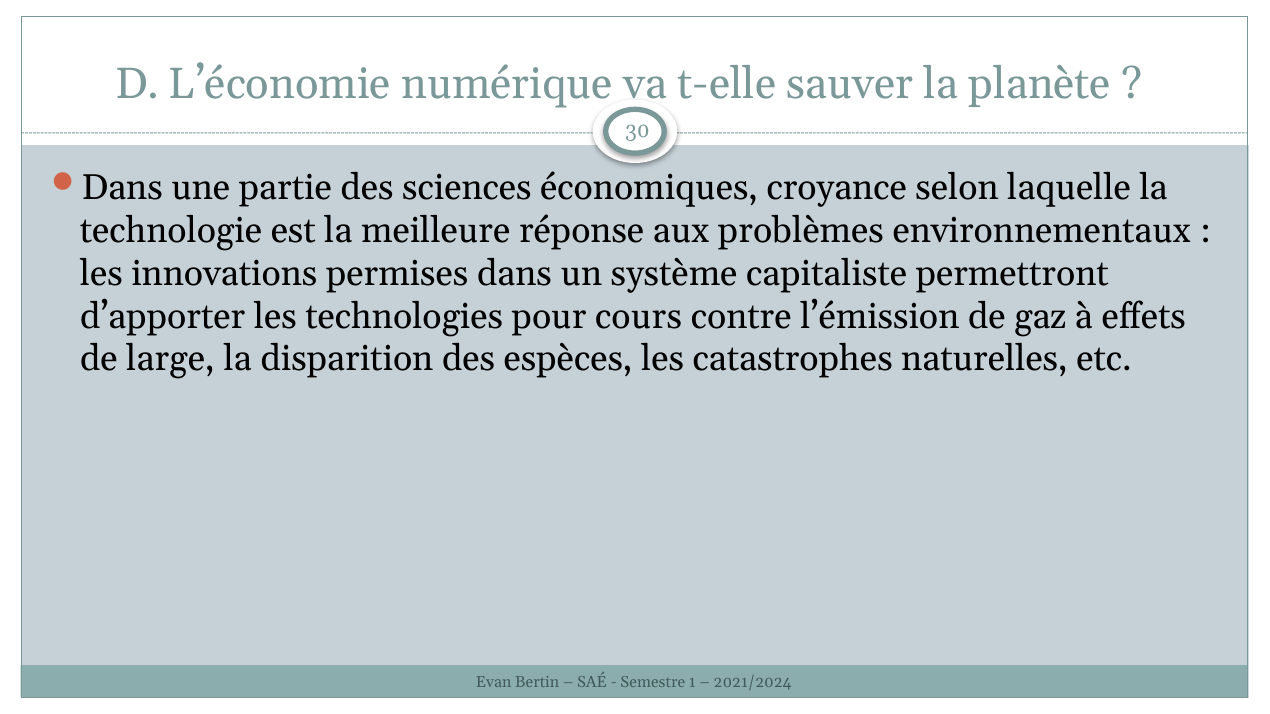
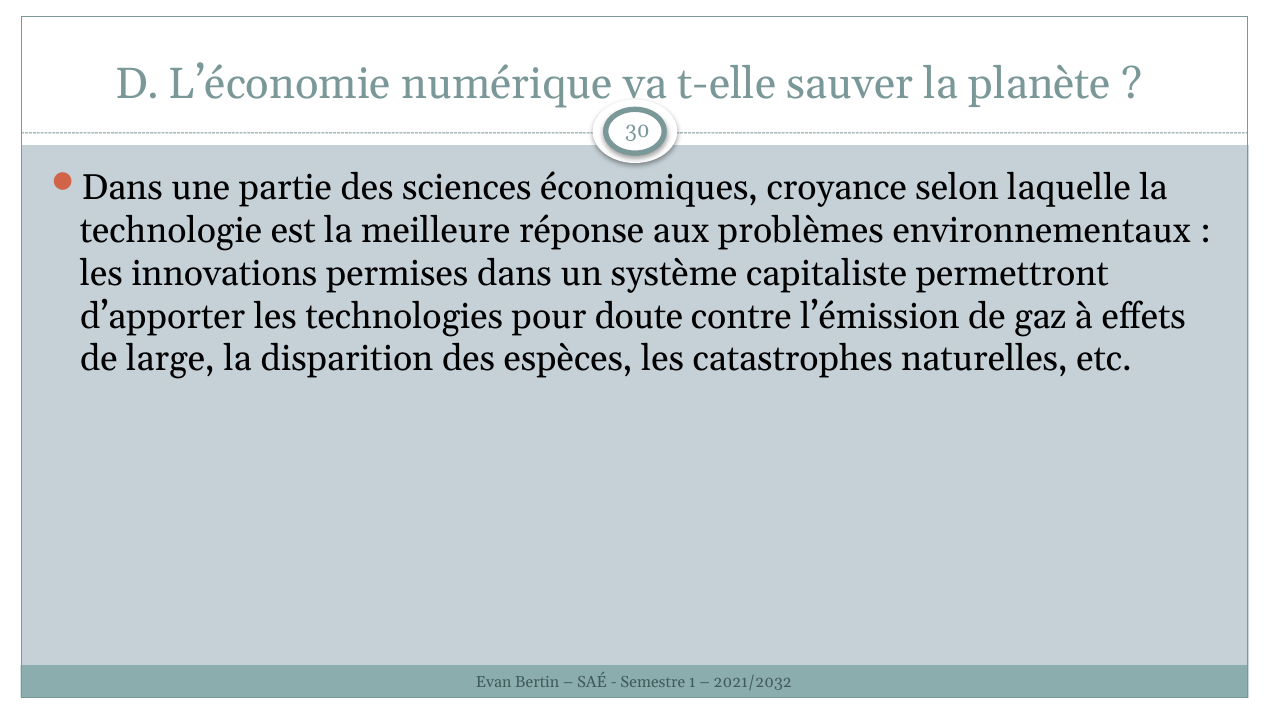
cours: cours -> doute
2021/2024: 2021/2024 -> 2021/2032
